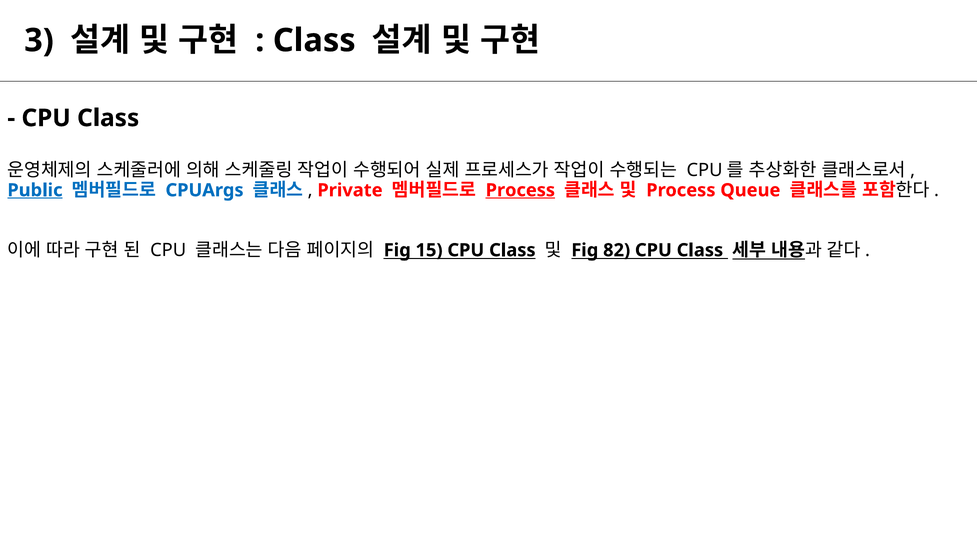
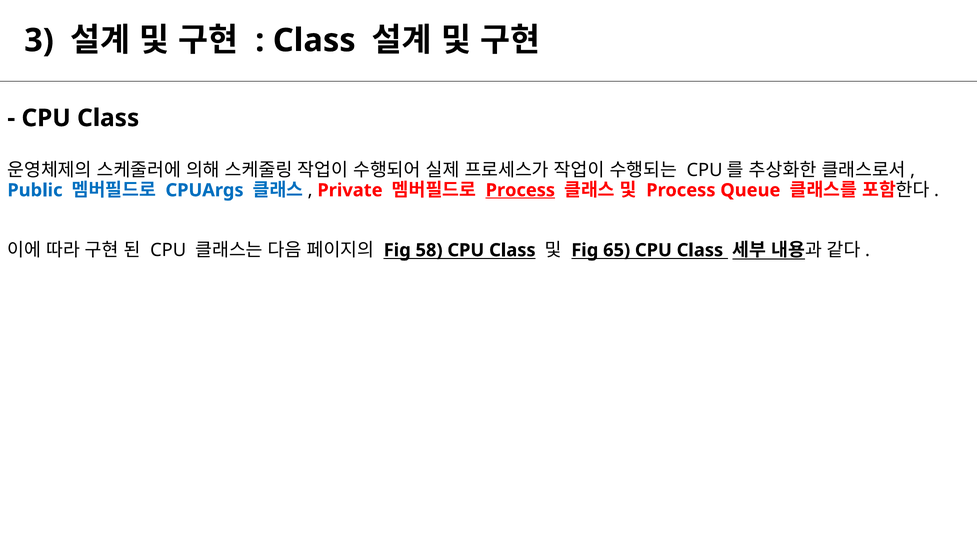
Public underline: present -> none
15: 15 -> 58
82: 82 -> 65
